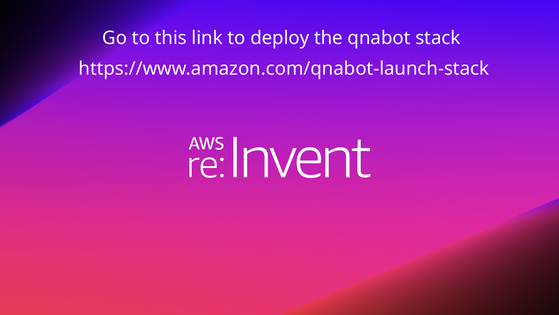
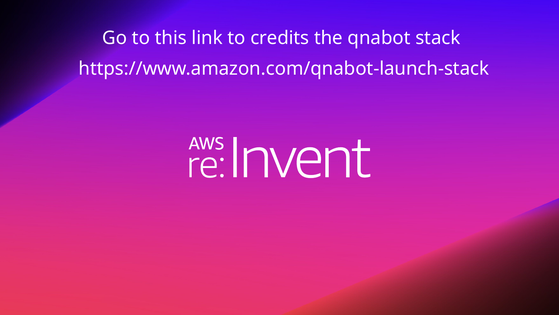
deploy: deploy -> credits
